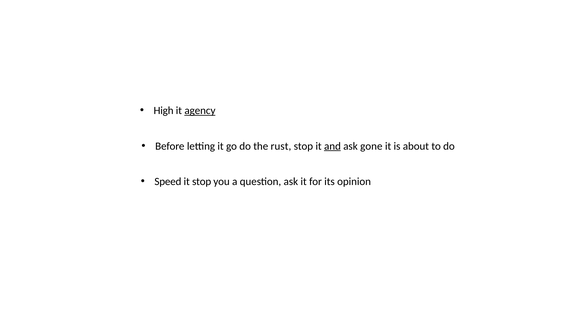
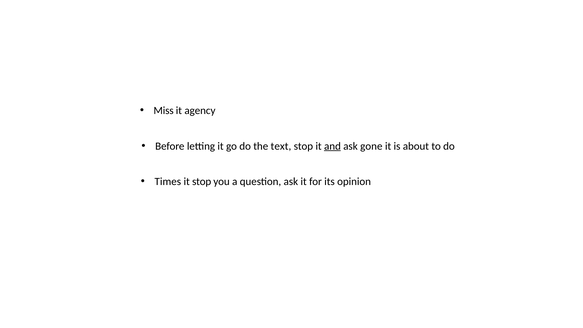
High: High -> Miss
agency underline: present -> none
rust: rust -> text
Speed: Speed -> Times
